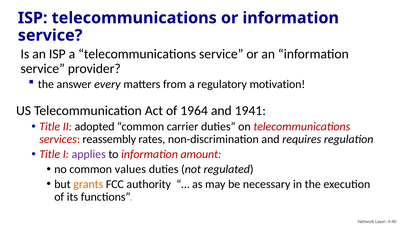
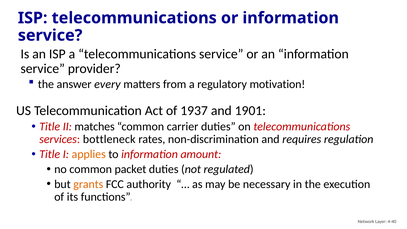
1964: 1964 -> 1937
1941: 1941 -> 1901
adopted: adopted -> matches
reassembly: reassembly -> bottleneck
applies colour: purple -> orange
values: values -> packet
